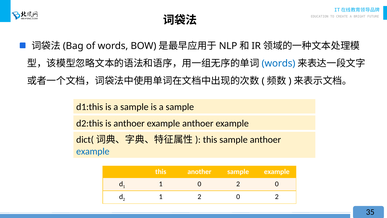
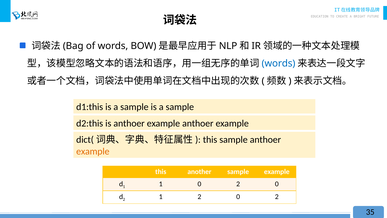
example at (93, 151) colour: blue -> orange
